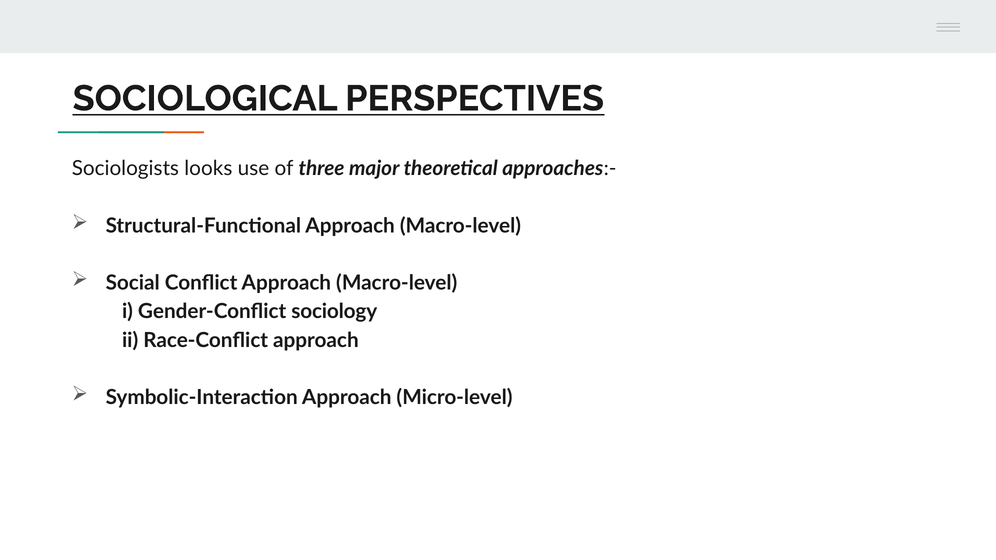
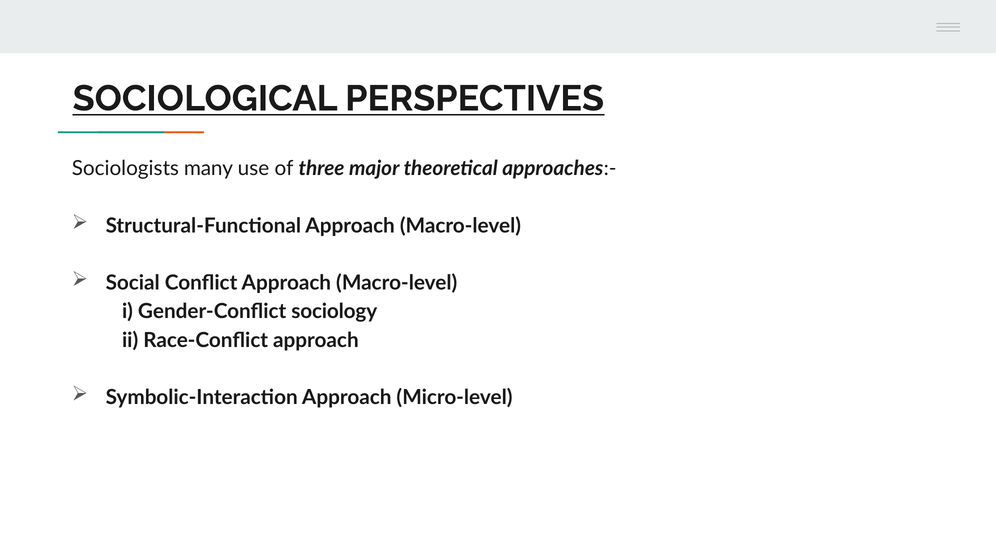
looks: looks -> many
